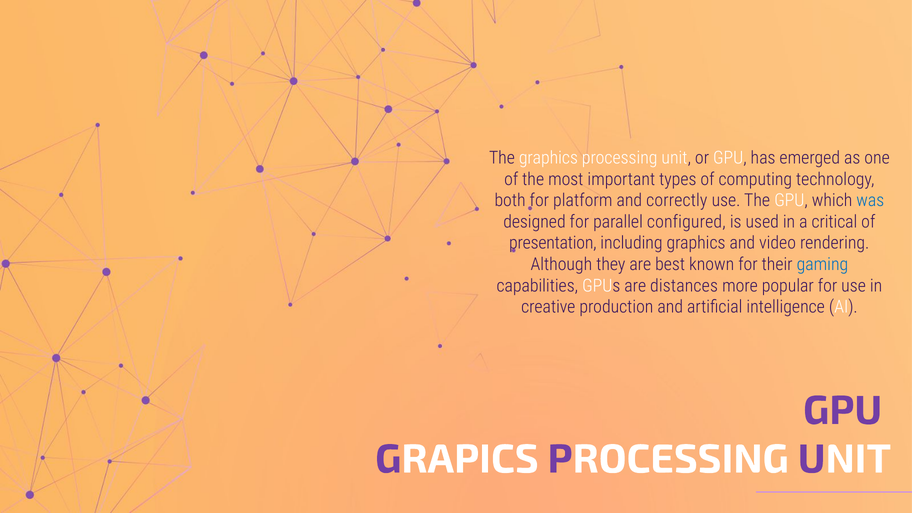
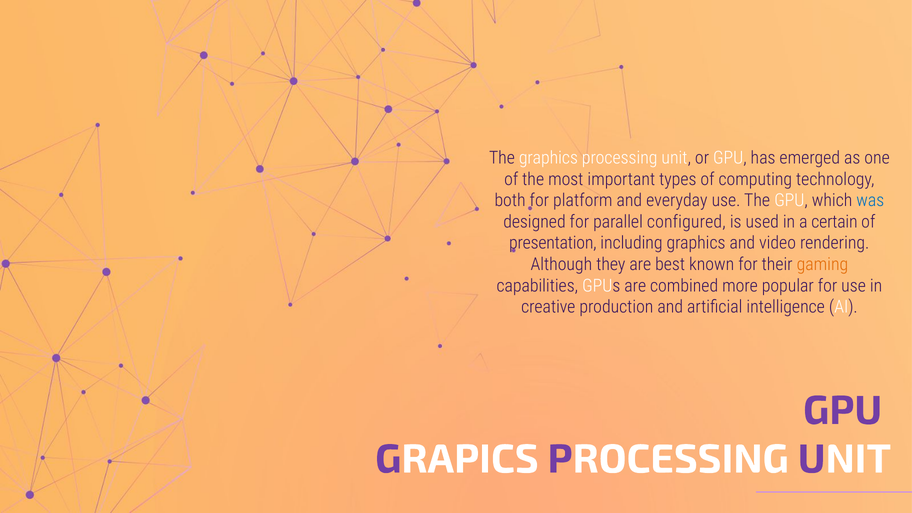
correctly: correctly -> everyday
critical: critical -> certain
gaming colour: blue -> orange
distances: distances -> combined
